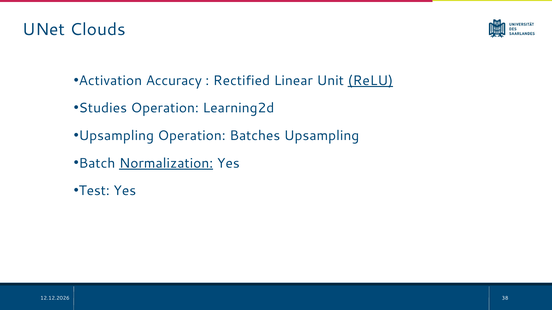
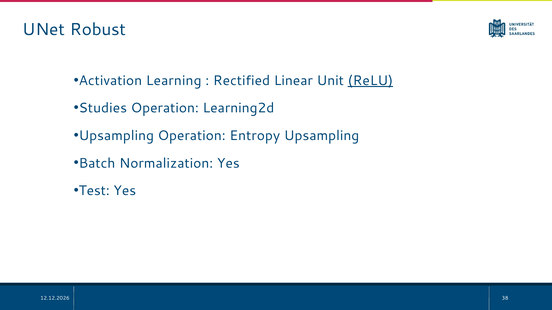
Clouds: Clouds -> Robust
Accuracy: Accuracy -> Learning
Batches: Batches -> Entropy
Normalization underline: present -> none
